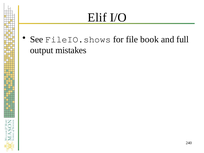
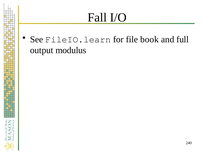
Elif: Elif -> Fall
FileIO.shows: FileIO.shows -> FileIO.learn
mistakes: mistakes -> modulus
